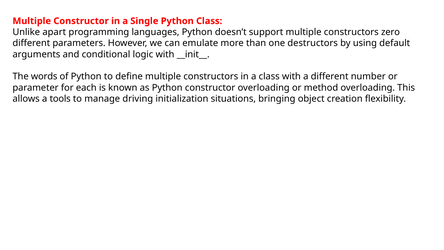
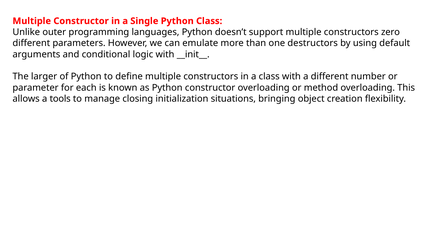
apart: apart -> outer
words: words -> larger
driving: driving -> closing
